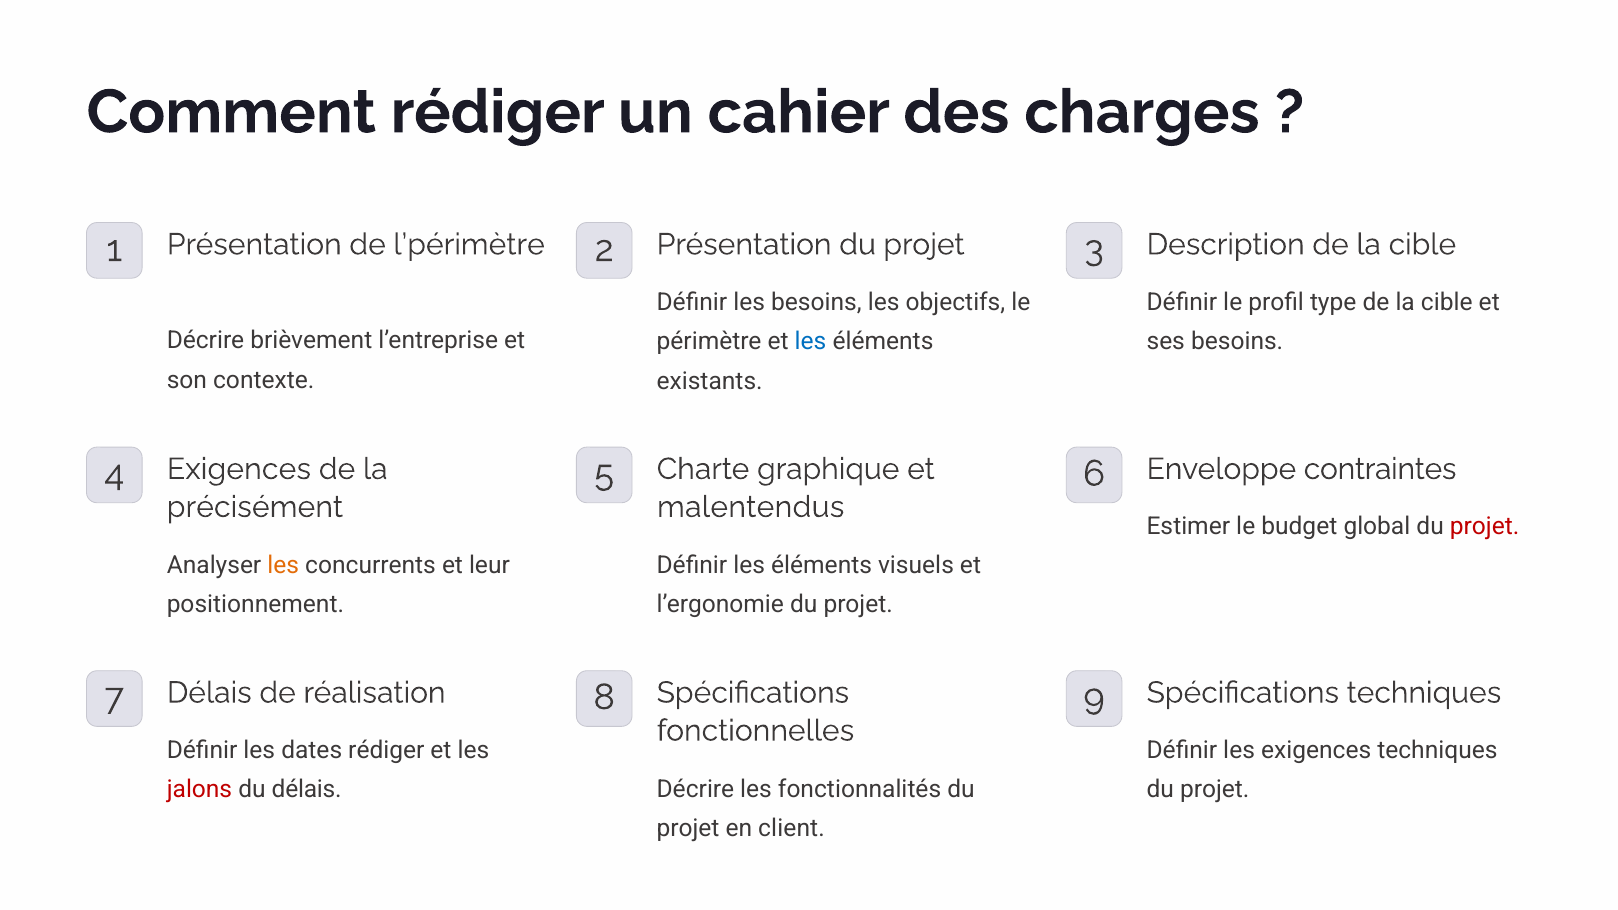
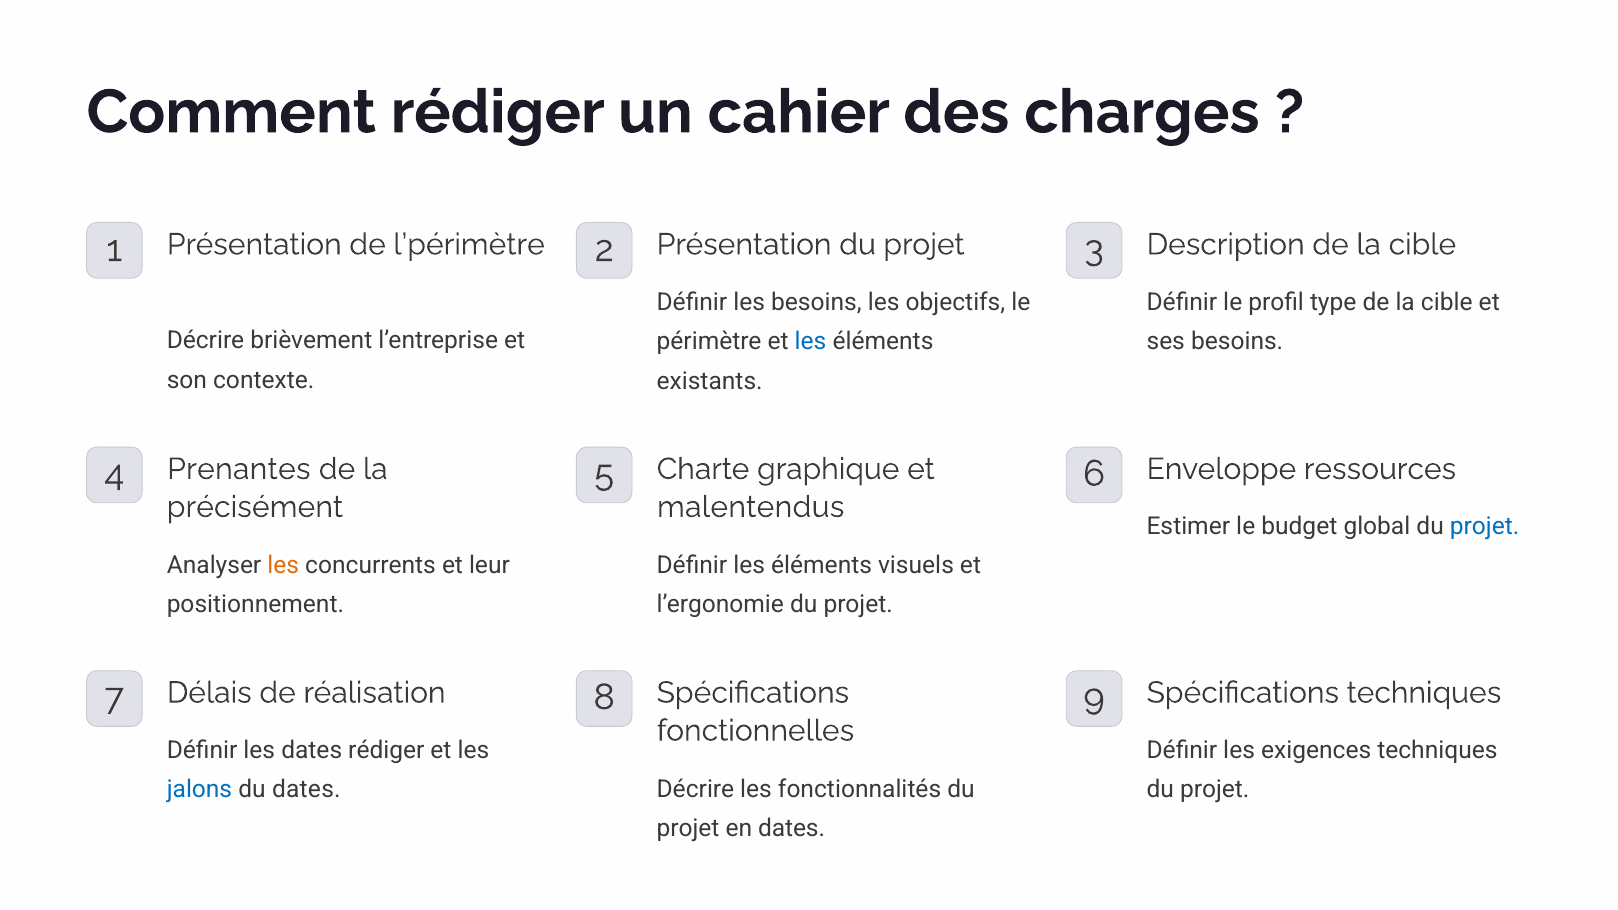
4 Exigences: Exigences -> Prenantes
contraintes: contraintes -> ressources
projet at (1485, 527) colour: red -> blue
jalons colour: red -> blue
du délais: délais -> dates
en client: client -> dates
